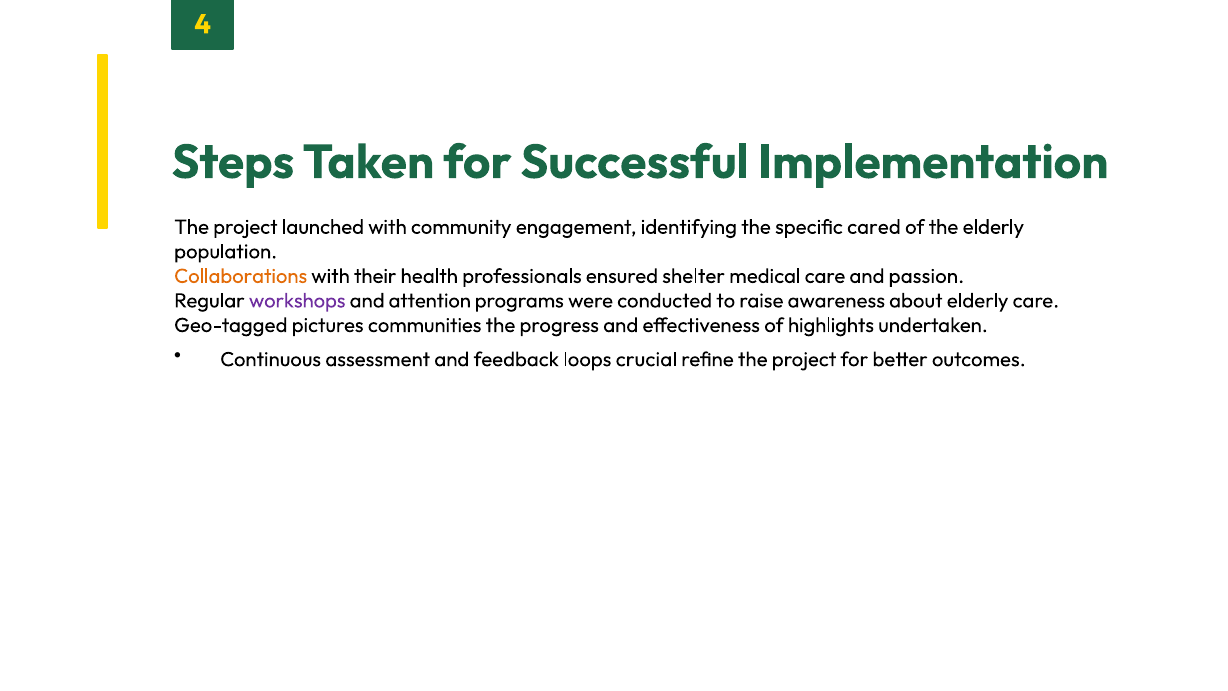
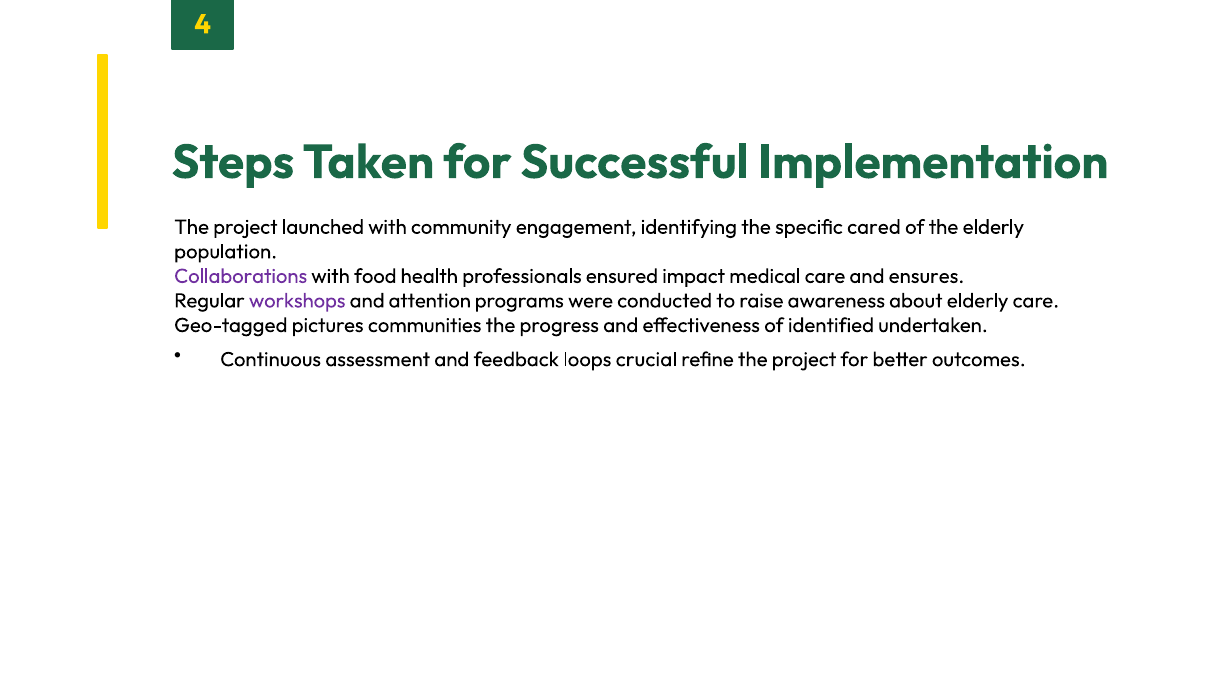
Collaborations colour: orange -> purple
their: their -> food
shelter: shelter -> impact
passion: passion -> ensures
highlights: highlights -> identified
